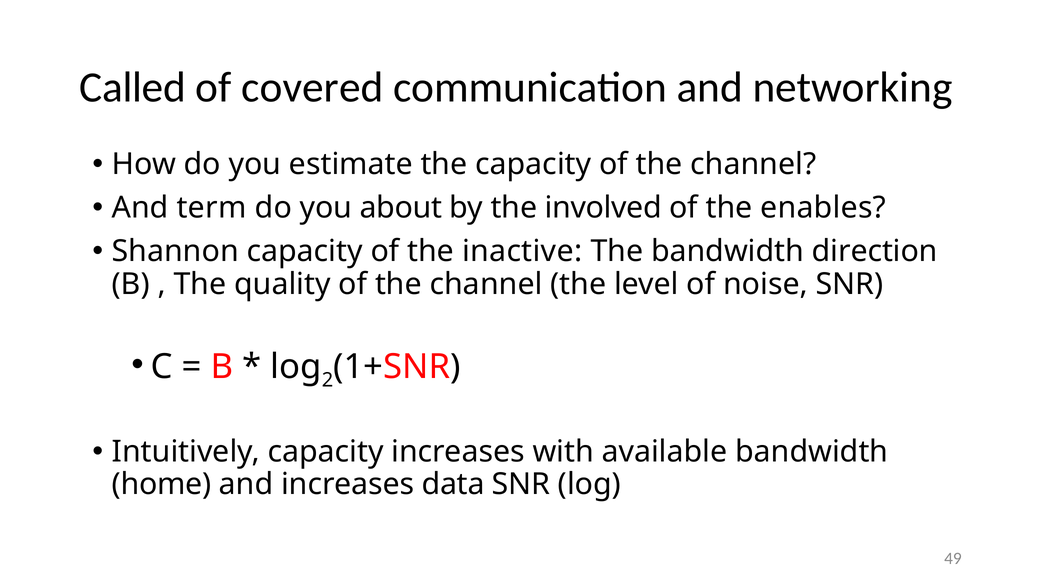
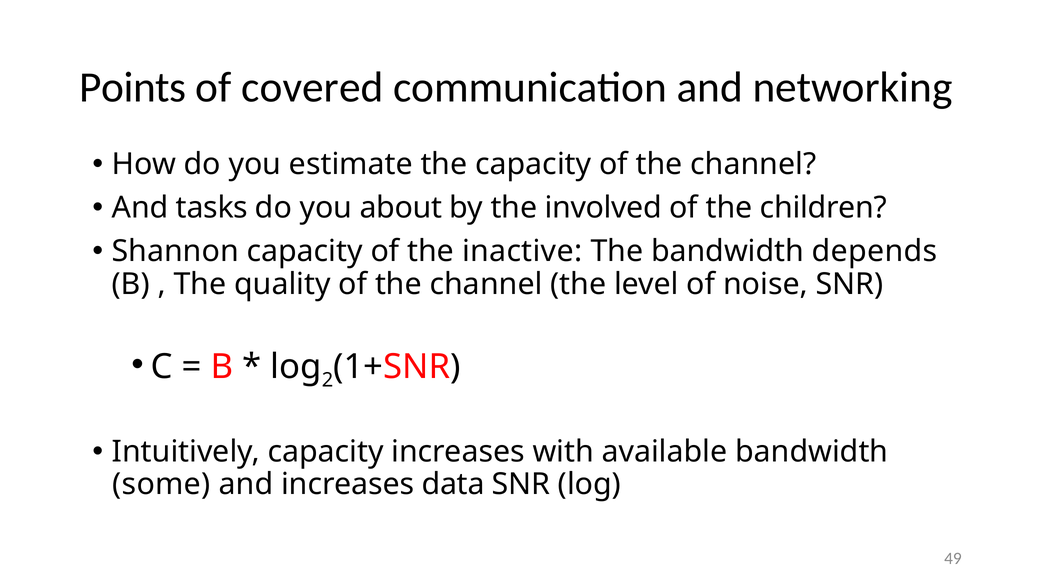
Called: Called -> Points
term: term -> tasks
enables: enables -> children
direction: direction -> depends
home: home -> some
